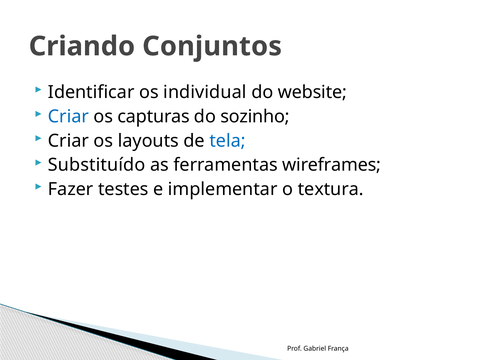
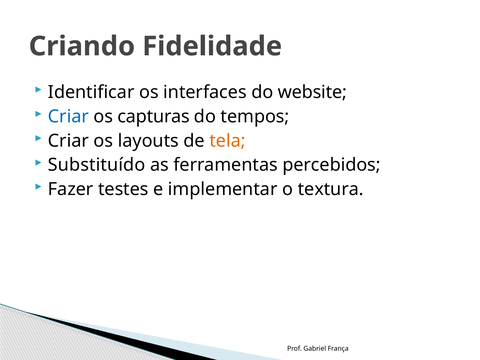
Conjuntos: Conjuntos -> Fidelidade
individual: individual -> interfaces
sozinho: sozinho -> tempos
tela colour: blue -> orange
wireframes: wireframes -> percebidos
